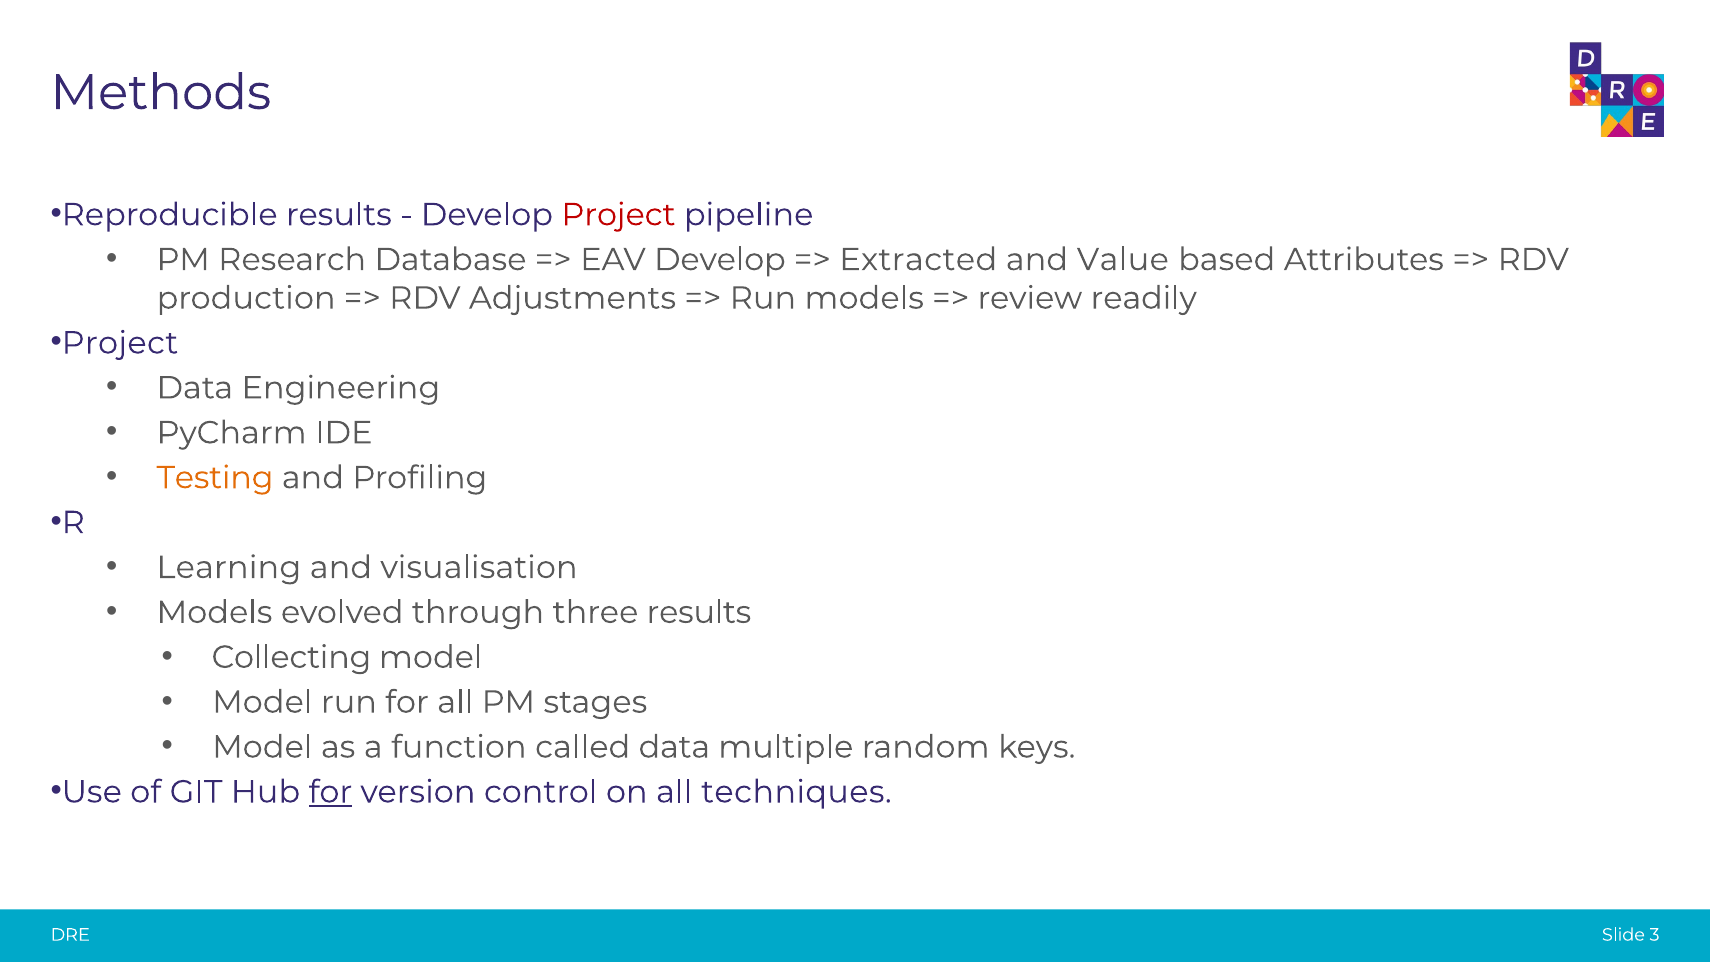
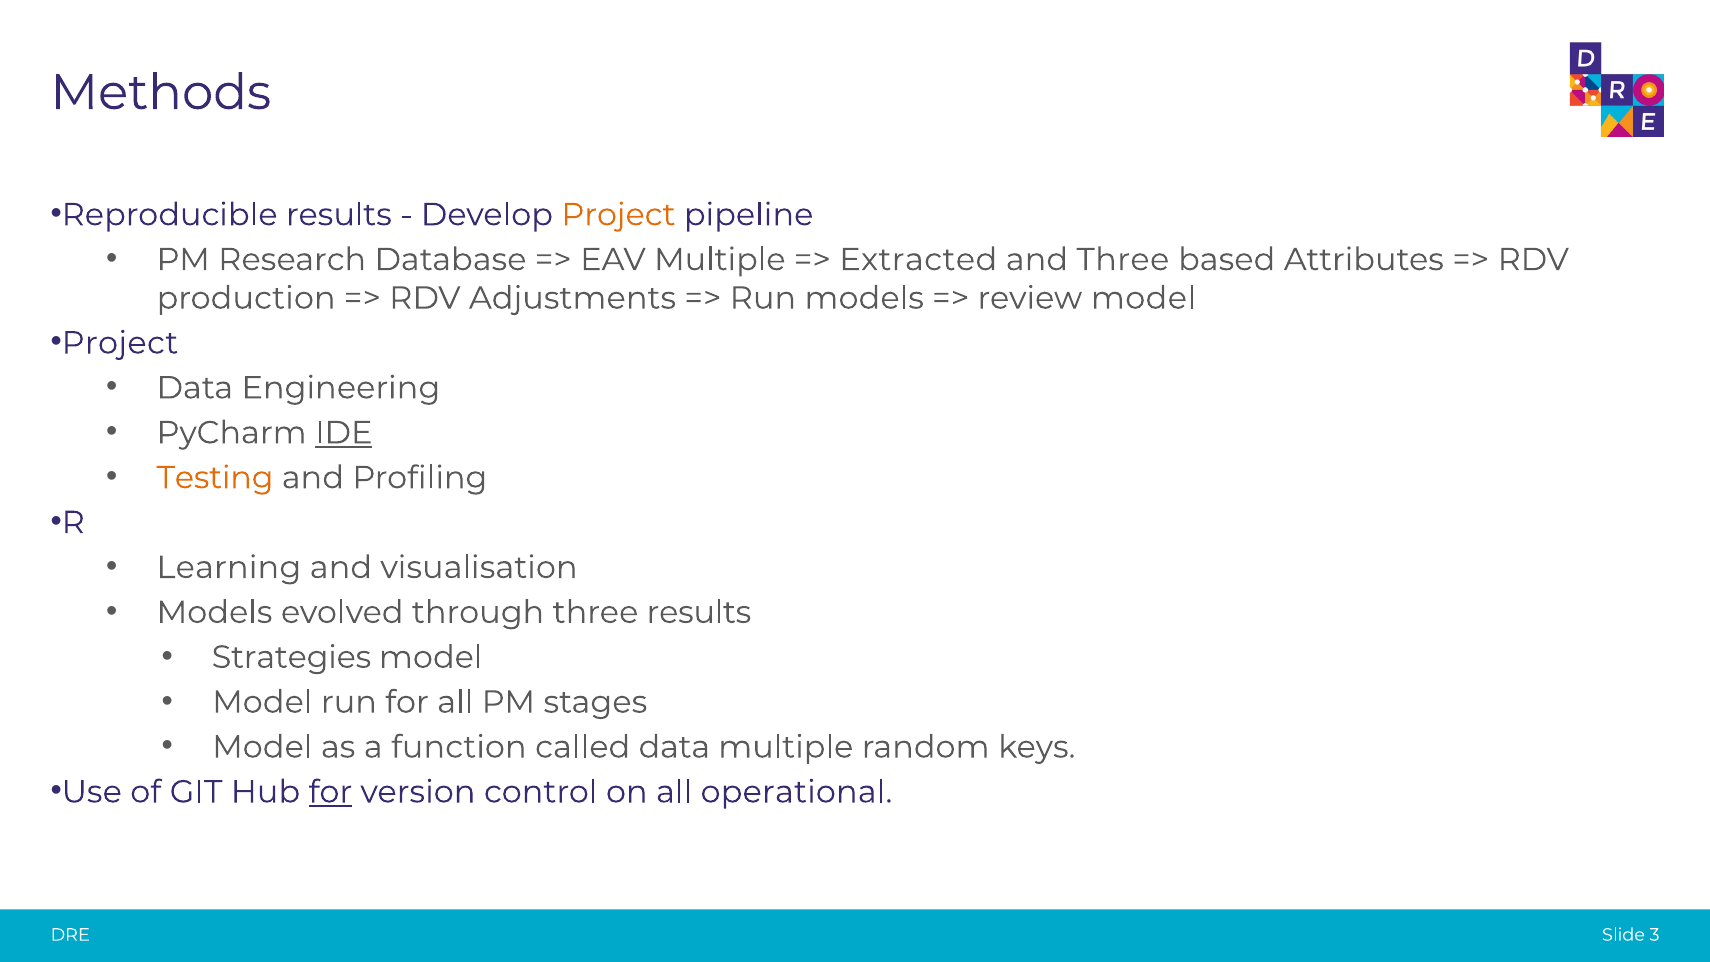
Project at (618, 215) colour: red -> orange
EAV Develop: Develop -> Multiple
and Value: Value -> Three
review readily: readily -> model
IDE underline: none -> present
Collecting: Collecting -> Strategies
techniques: techniques -> operational
